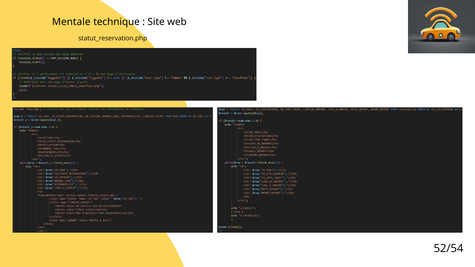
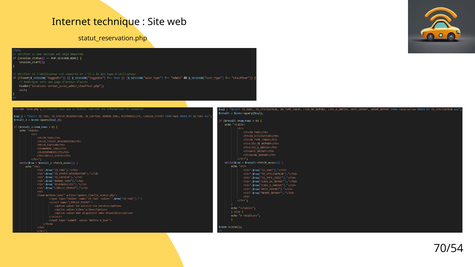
Mentale: Mentale -> Internet
52/54: 52/54 -> 70/54
